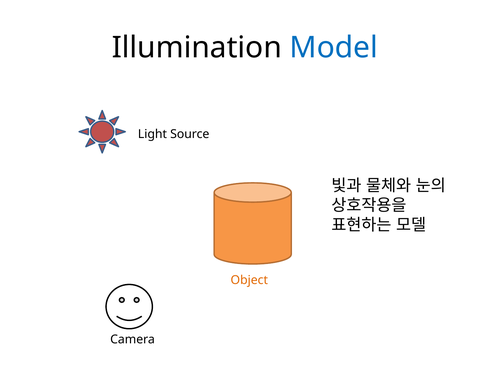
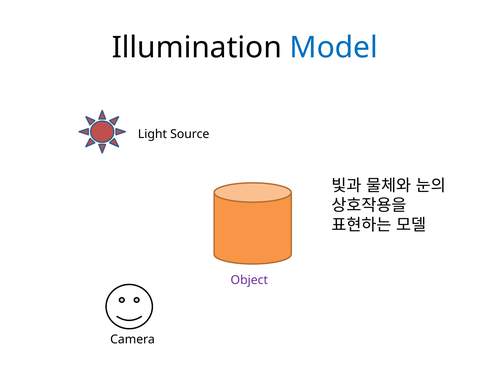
Object colour: orange -> purple
